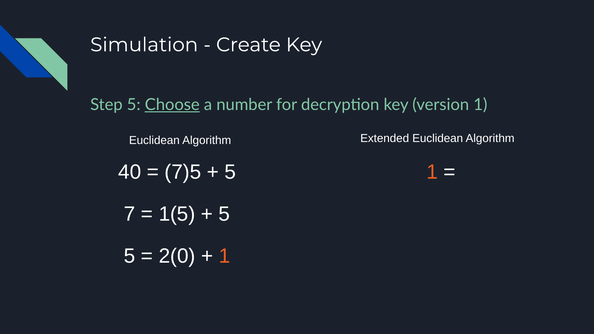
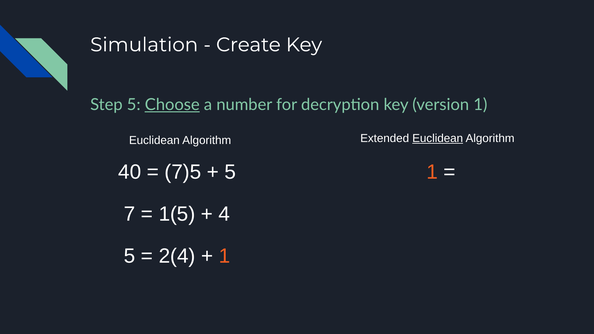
Euclidean at (438, 138) underline: none -> present
5 at (224, 214): 5 -> 4
2(0: 2(0 -> 2(4
